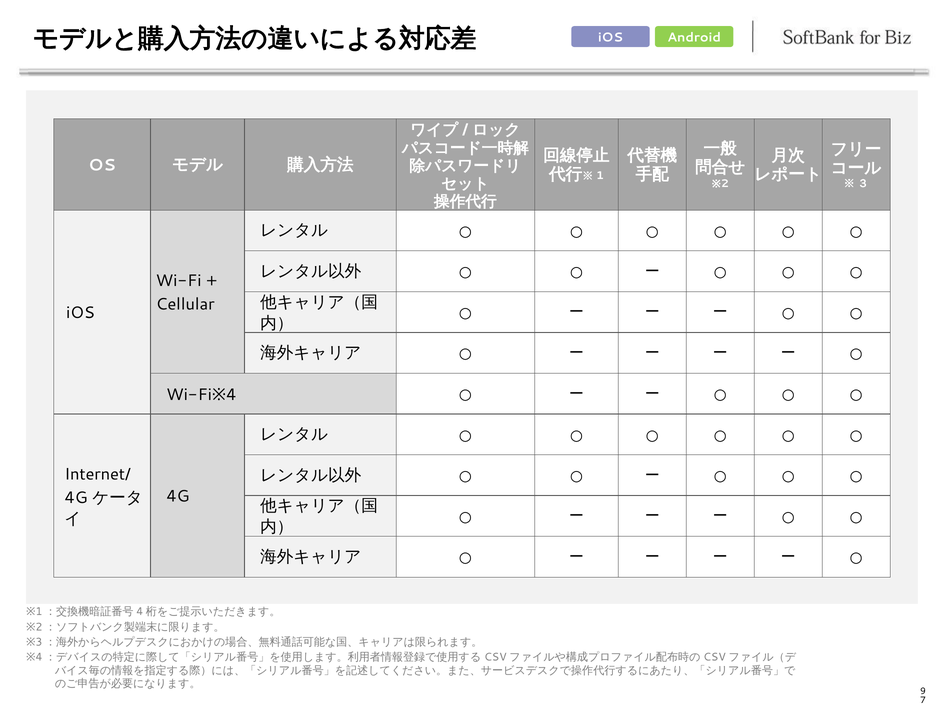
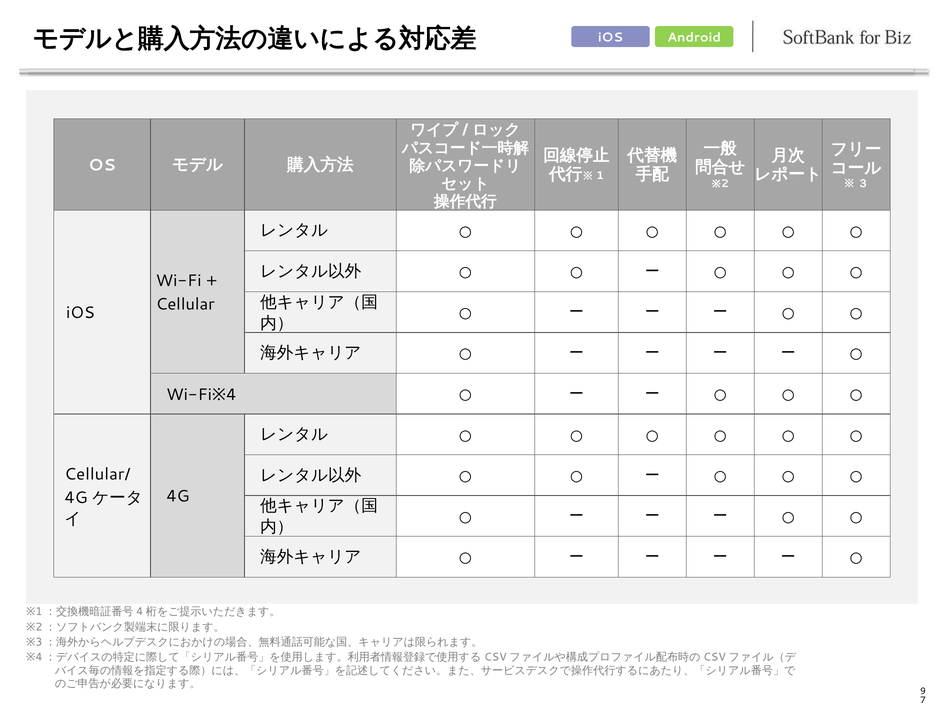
Internet/: Internet/ -> Cellular/
